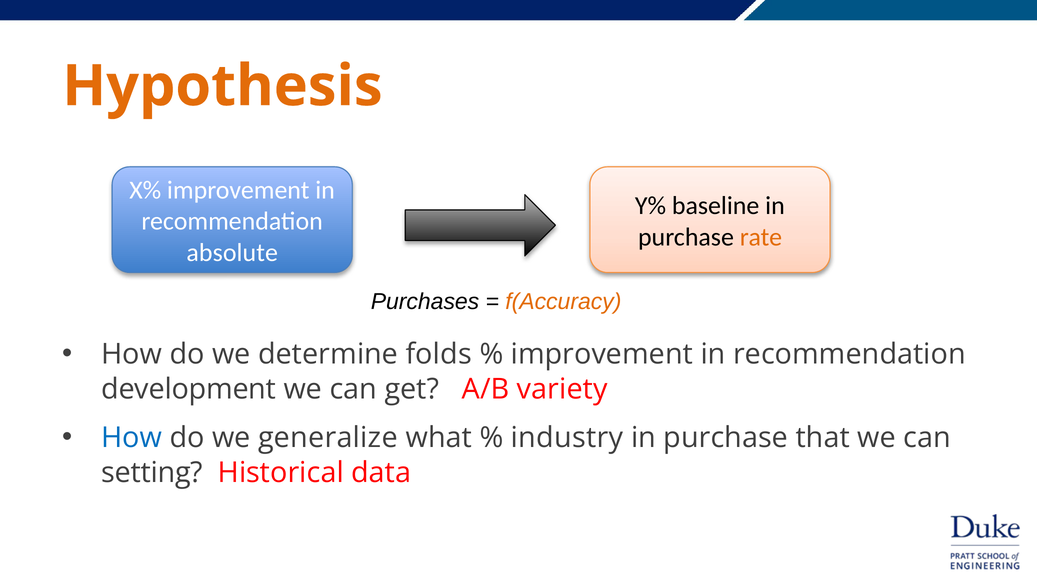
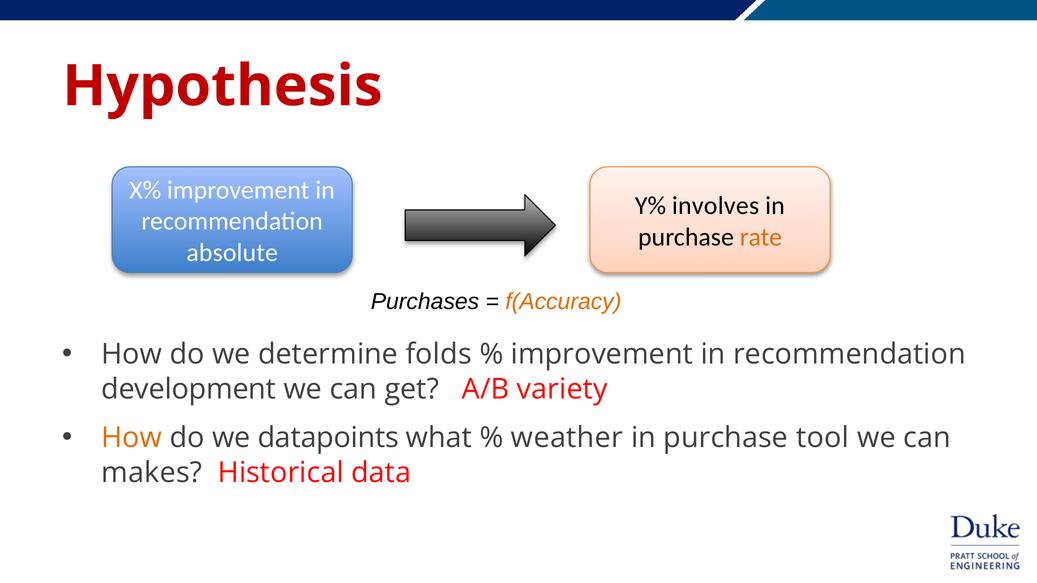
Hypothesis colour: orange -> red
baseline: baseline -> involves
How at (132, 438) colour: blue -> orange
generalize: generalize -> datapoints
industry: industry -> weather
that: that -> tool
setting: setting -> makes
